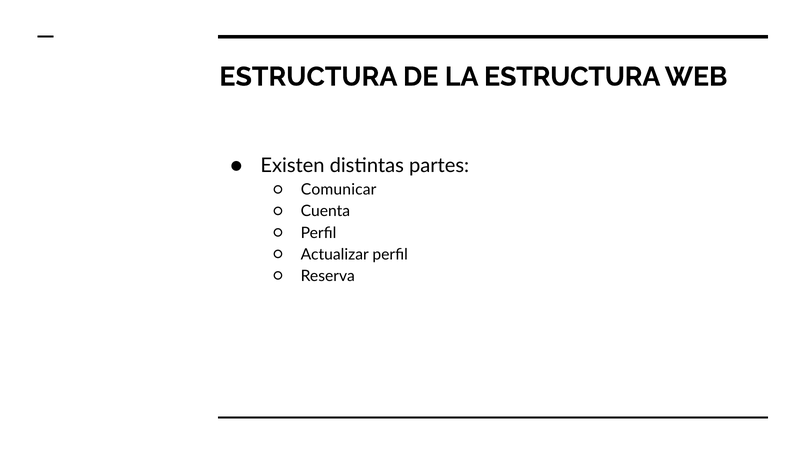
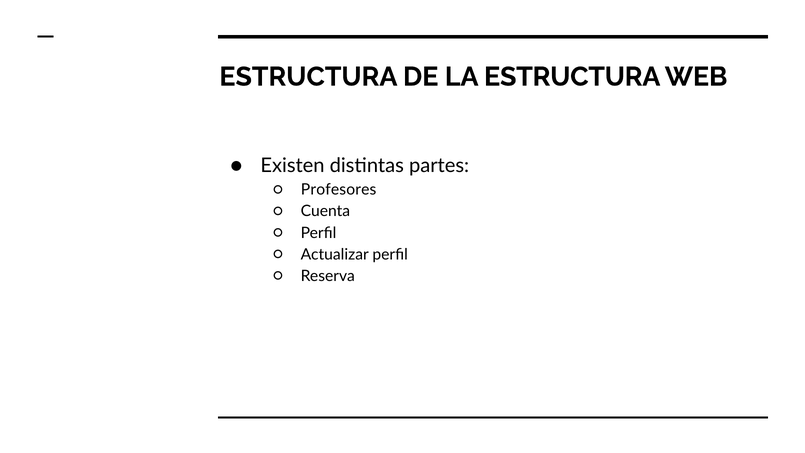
Comunicar: Comunicar -> Profesores
